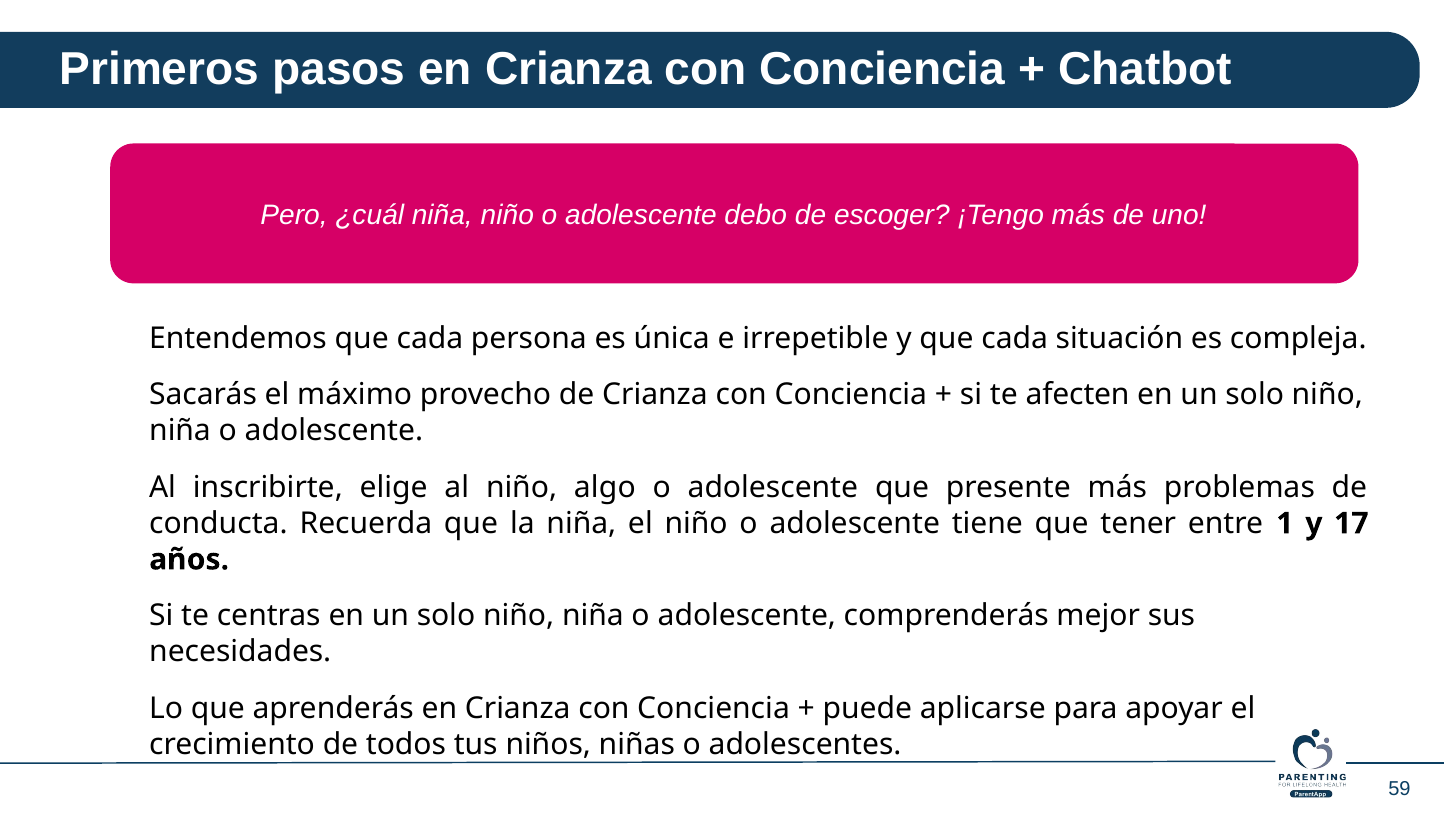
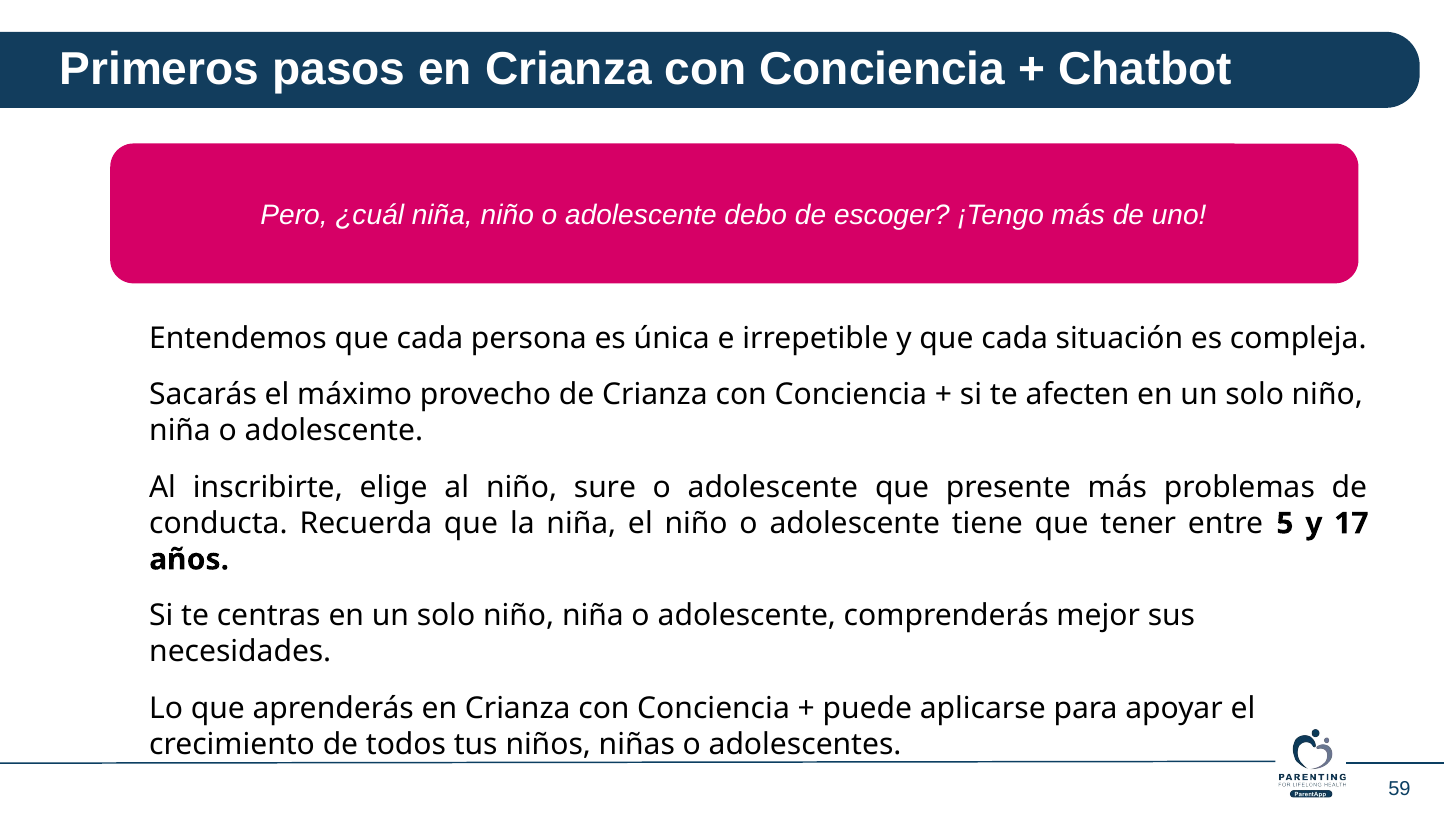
algo: algo -> sure
1: 1 -> 5
